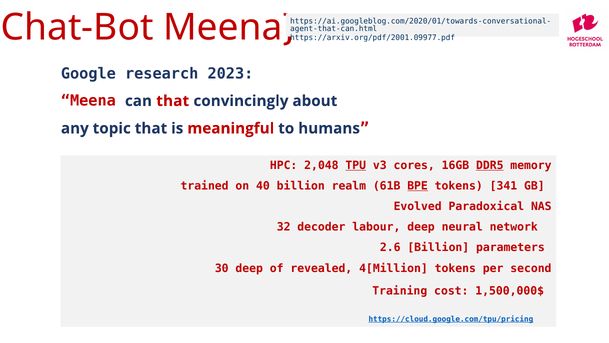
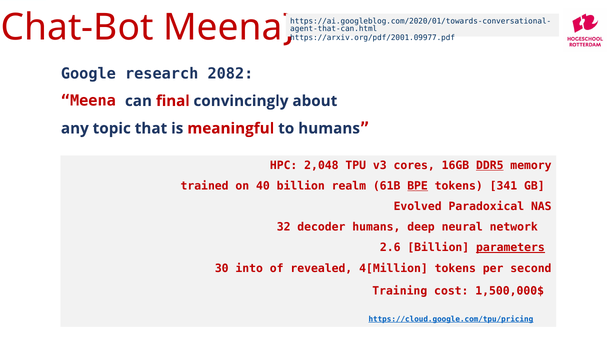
2023: 2023 -> 2082
can that: that -> final
TPU underline: present -> none
decoder labour: labour -> humans
parameters underline: none -> present
30 deep: deep -> into
